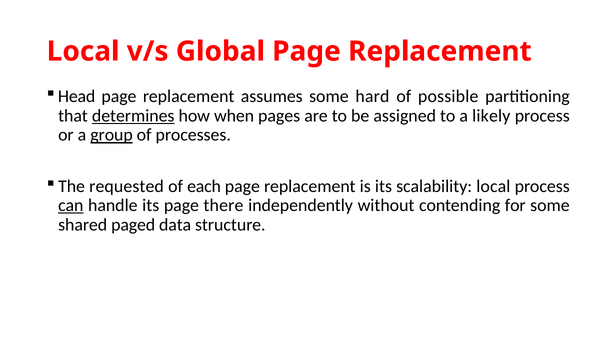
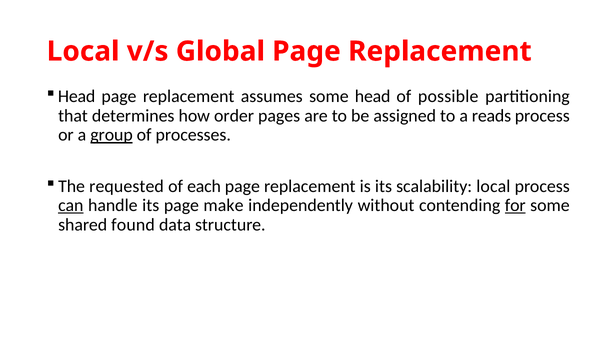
some hard: hard -> head
determines underline: present -> none
when: when -> order
likely: likely -> reads
there: there -> make
for underline: none -> present
paged: paged -> found
